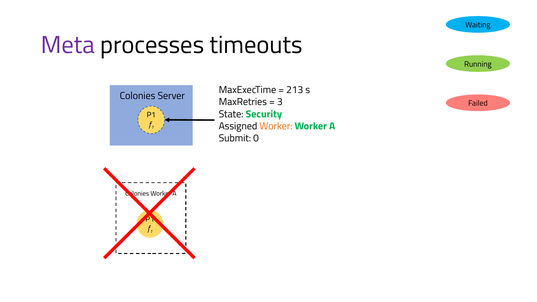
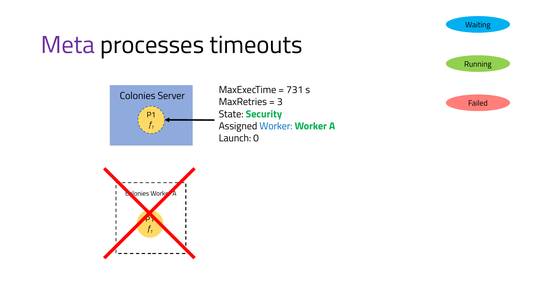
213: 213 -> 731
Worker at (276, 126) colour: orange -> blue
Submit: Submit -> Launch
